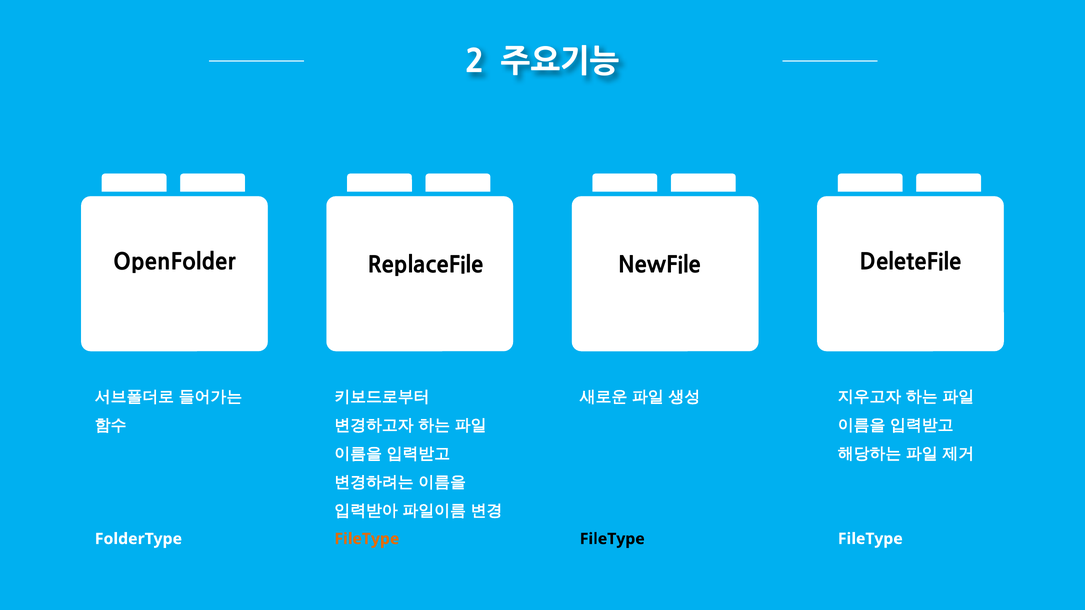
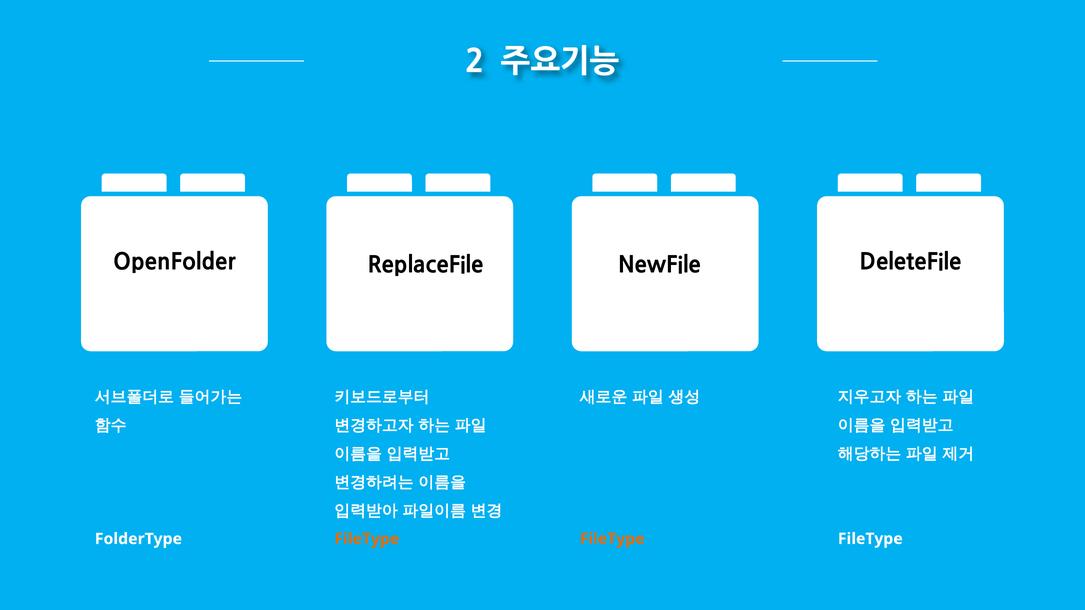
FileType at (612, 539) colour: black -> orange
